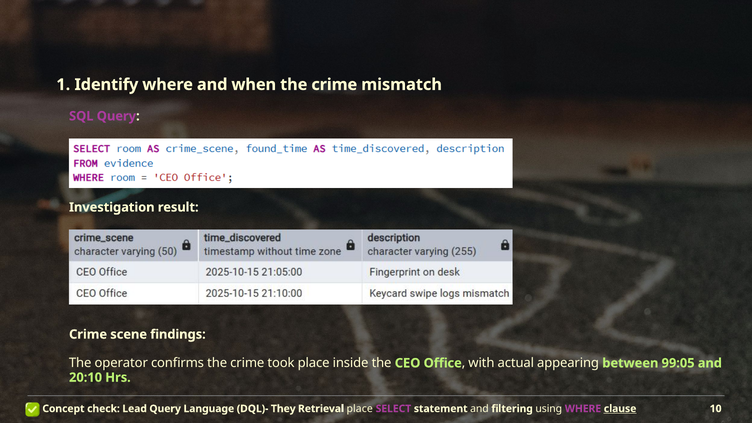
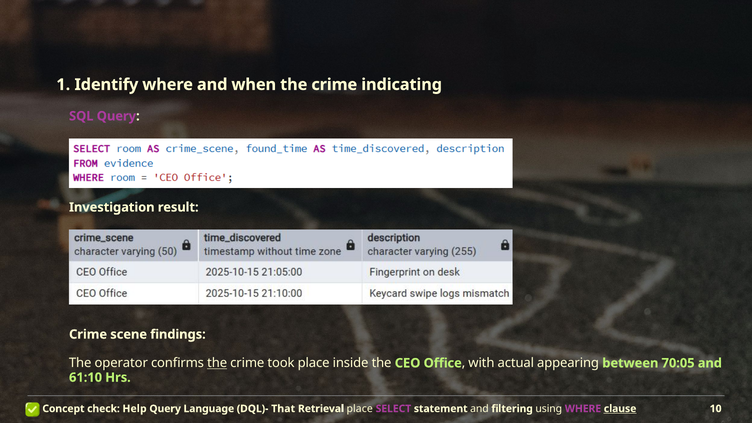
mismatch: mismatch -> indicating
the at (217, 363) underline: none -> present
99:05: 99:05 -> 70:05
20:10: 20:10 -> 61:10
Lead: Lead -> Help
They: They -> That
